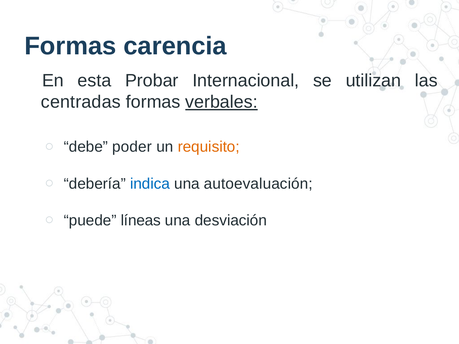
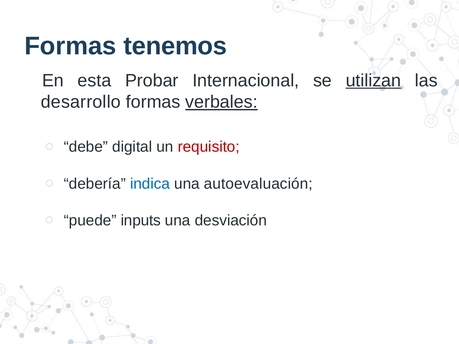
carencia: carencia -> tenemos
utilizan underline: none -> present
centradas: centradas -> desarrollo
poder: poder -> digital
requisito colour: orange -> red
líneas: líneas -> inputs
